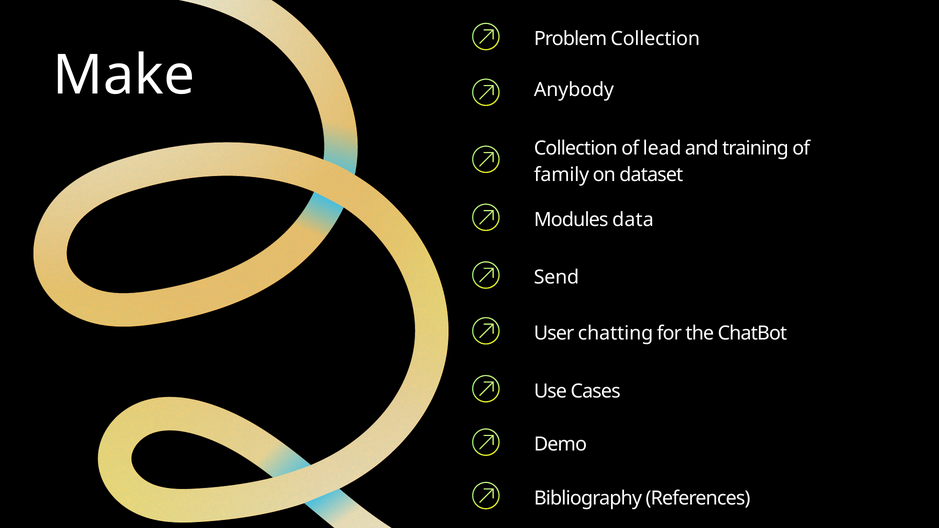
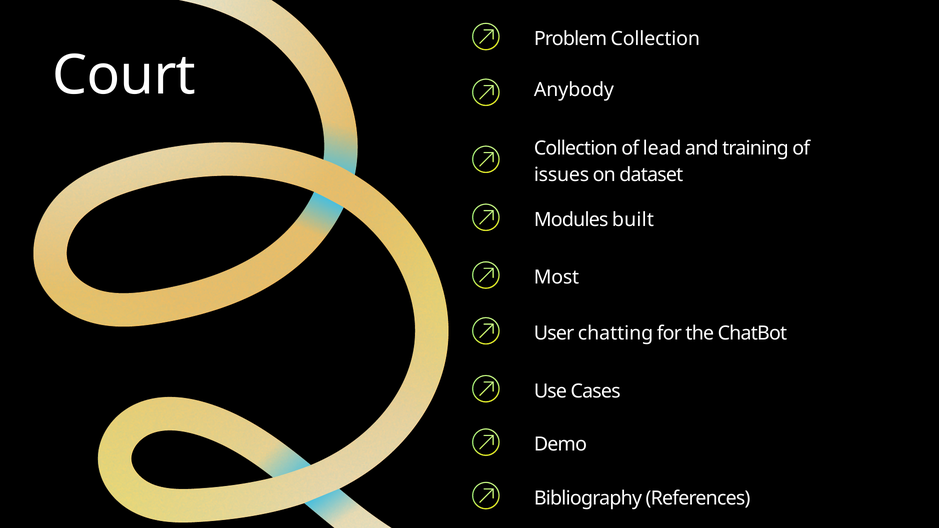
Make: Make -> Court
family: family -> issues
data: data -> built
Send: Send -> Most
